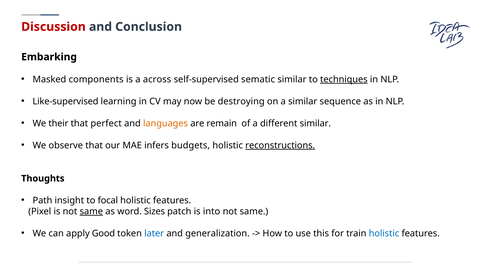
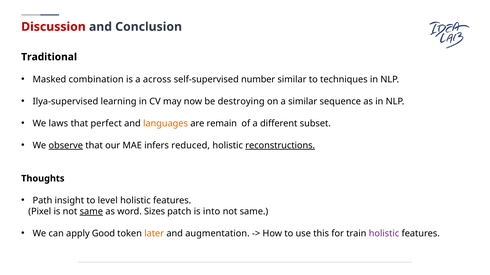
Embarking: Embarking -> Traditional
components: components -> combination
sematic: sematic -> number
techniques underline: present -> none
Like-supervised: Like-supervised -> Ilya-supervised
their: their -> laws
different similar: similar -> subset
observe underline: none -> present
budgets: budgets -> reduced
focal: focal -> level
later colour: blue -> orange
generalization: generalization -> augmentation
holistic at (384, 234) colour: blue -> purple
